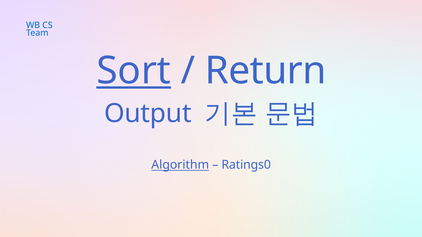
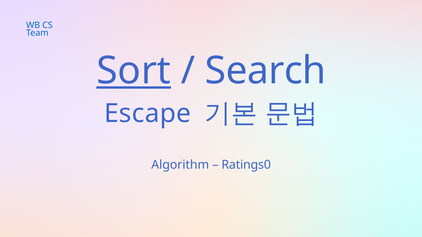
Return: Return -> Search
Output: Output -> Escape
Algorithm underline: present -> none
